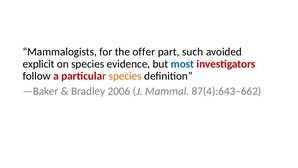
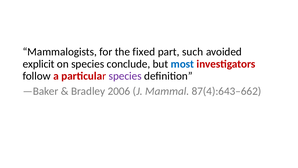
offer: offer -> fixed
evidence: evidence -> conclude
species at (125, 76) colour: orange -> purple
